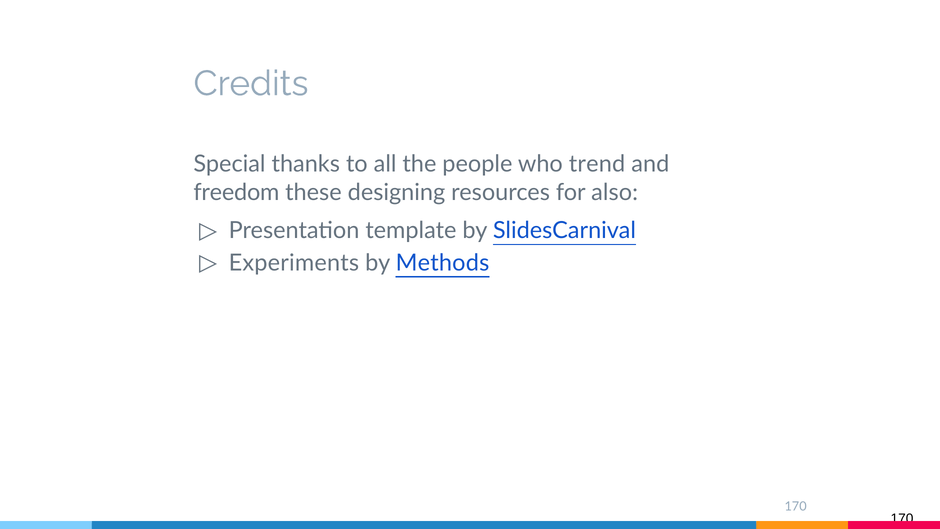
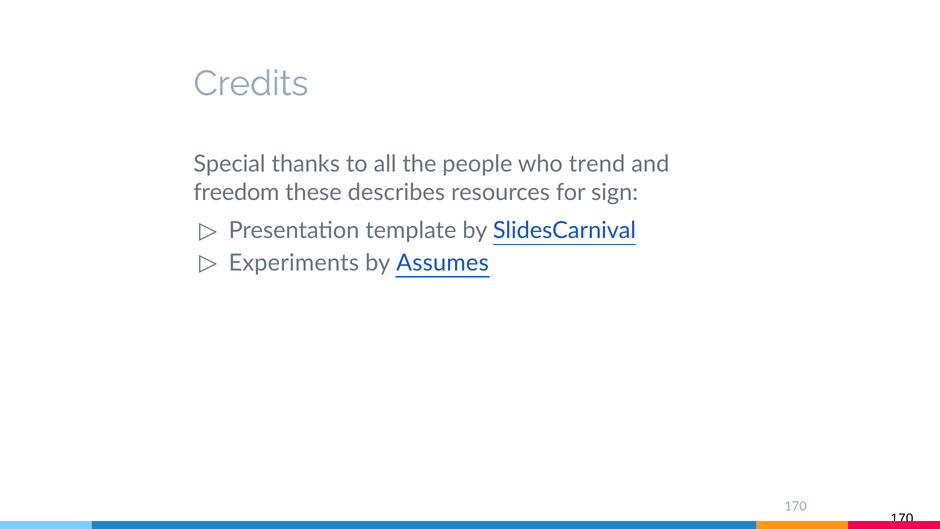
designing: designing -> describes
also: also -> sign
Methods: Methods -> Assumes
